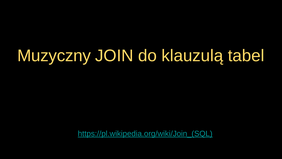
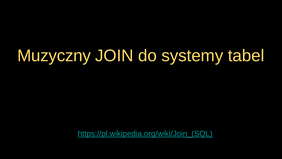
klauzulą: klauzulą -> systemy
